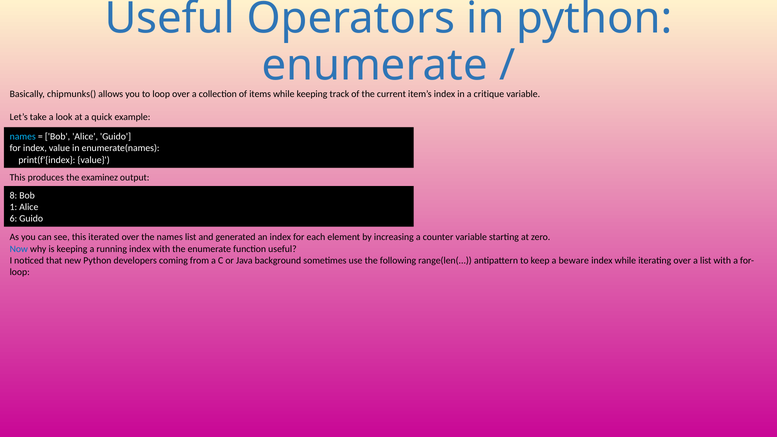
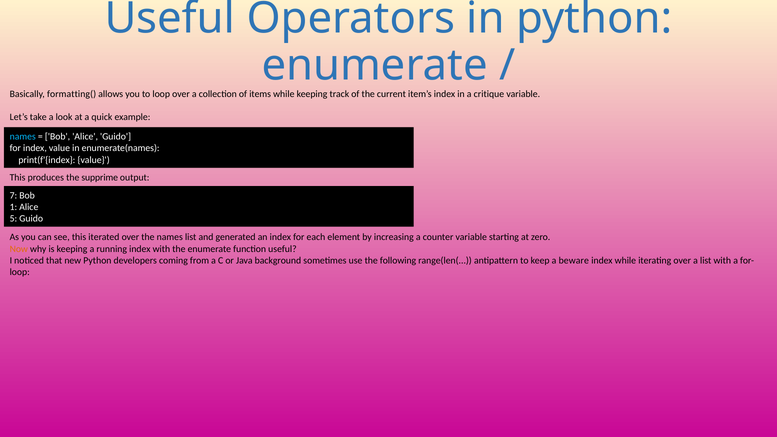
chipmunks(: chipmunks( -> formatting(
examinez: examinez -> supprime
8: 8 -> 7
6: 6 -> 5
Now colour: blue -> orange
